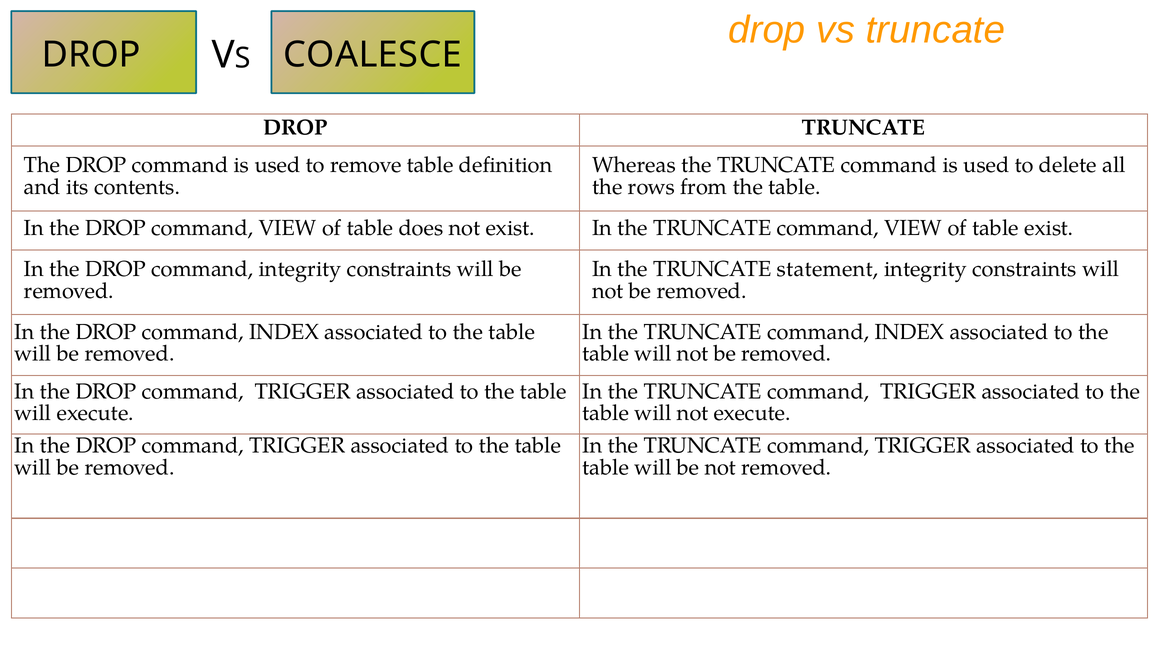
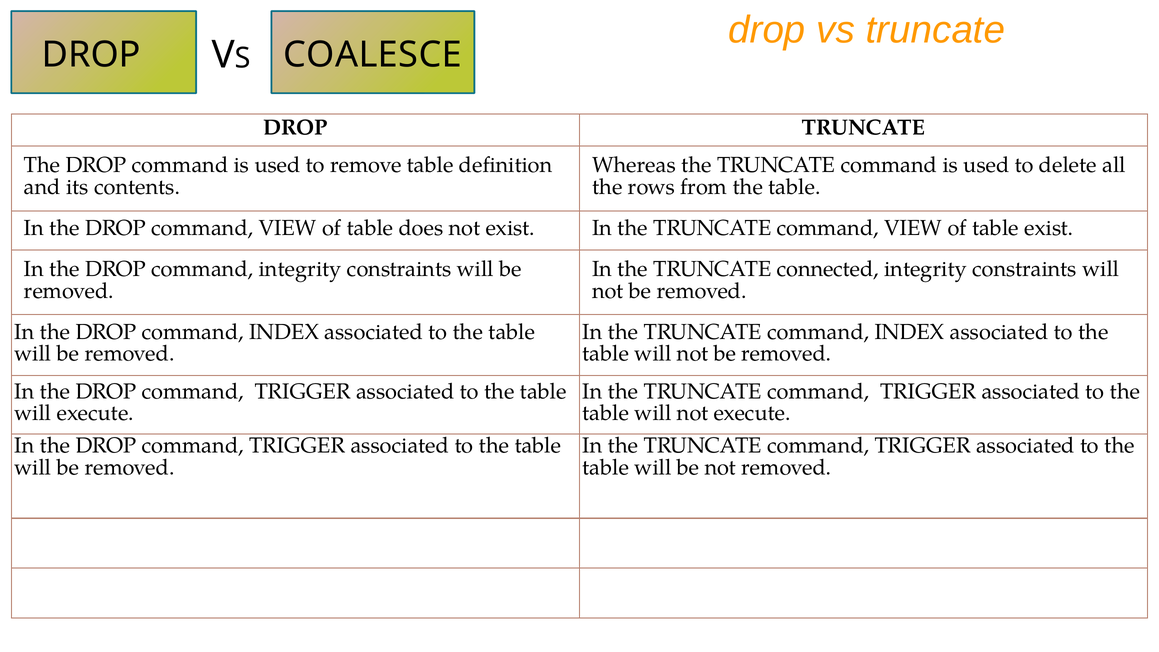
statement: statement -> connected
